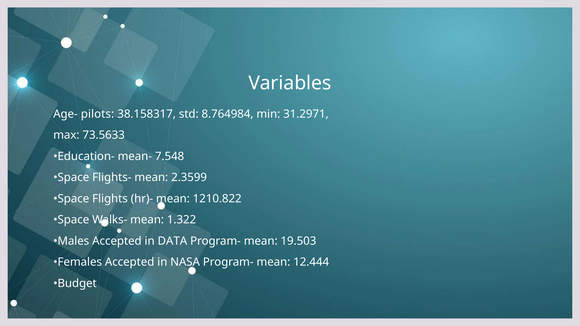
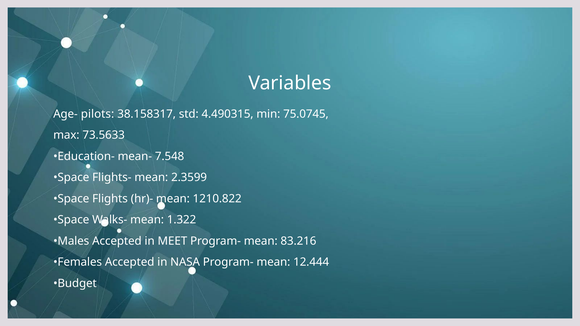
8.764984: 8.764984 -> 4.490315
31.2971: 31.2971 -> 75.0745
DATA: DATA -> MEET
19.503: 19.503 -> 83.216
